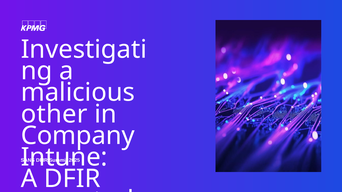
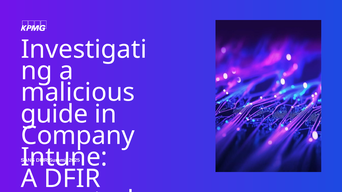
other: other -> guide
